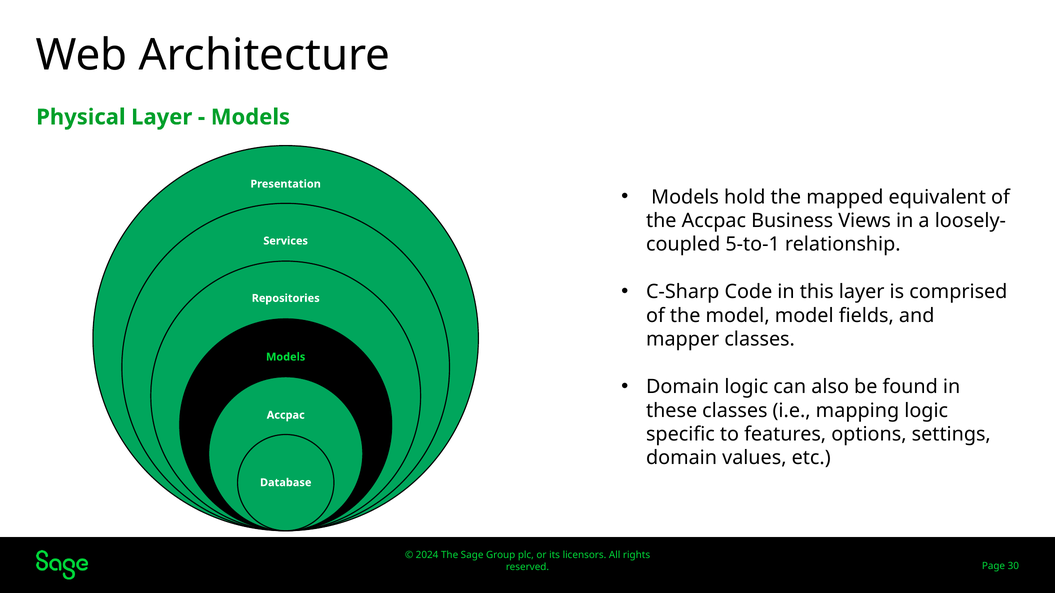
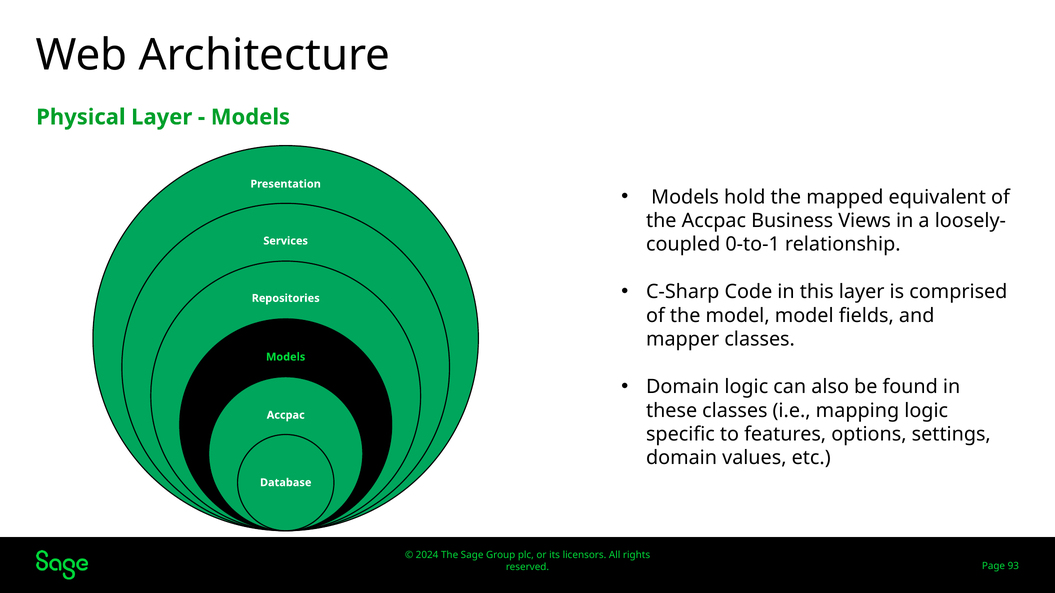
5-to-1: 5-to-1 -> 0-to-1
30: 30 -> 93
